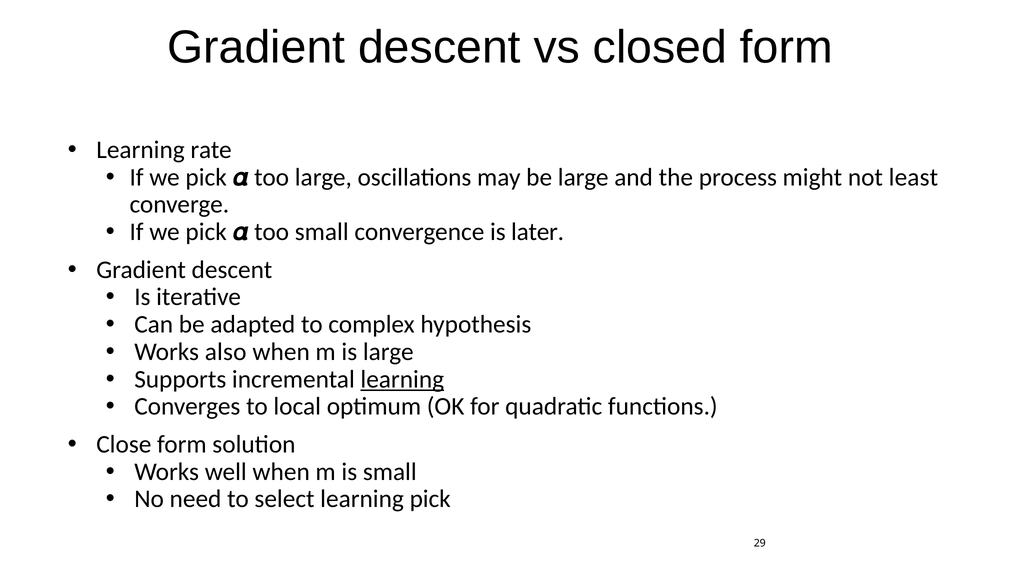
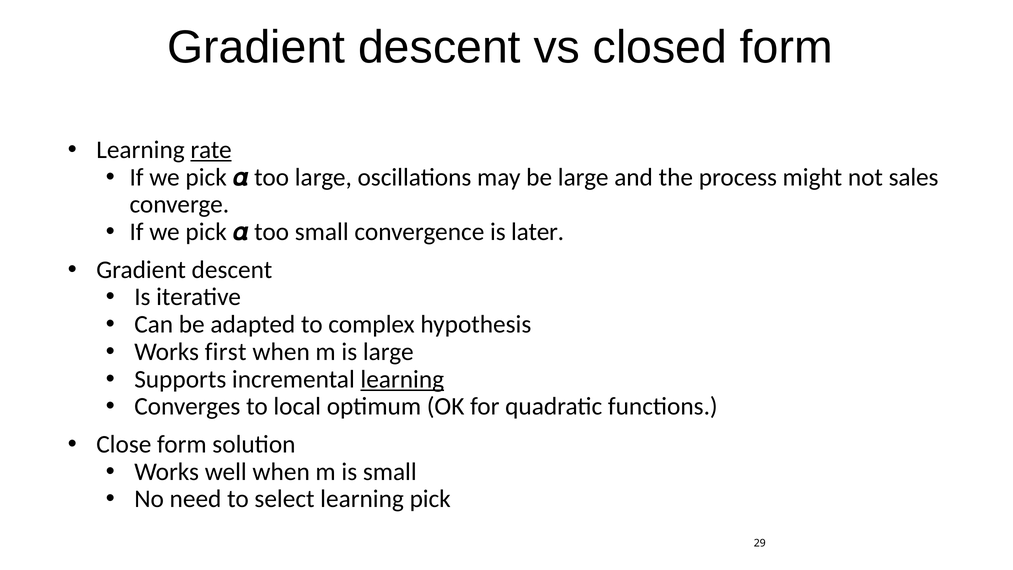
rate underline: none -> present
least: least -> sales
also: also -> first
